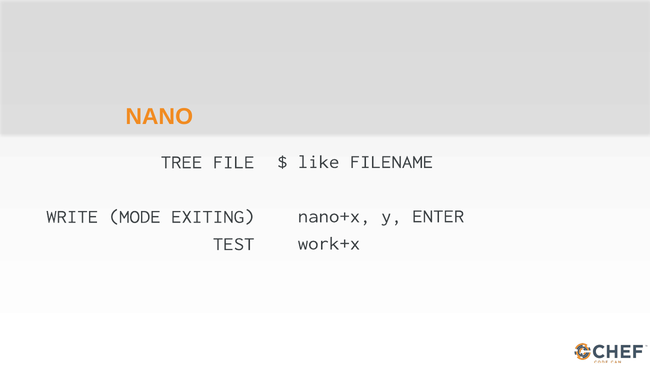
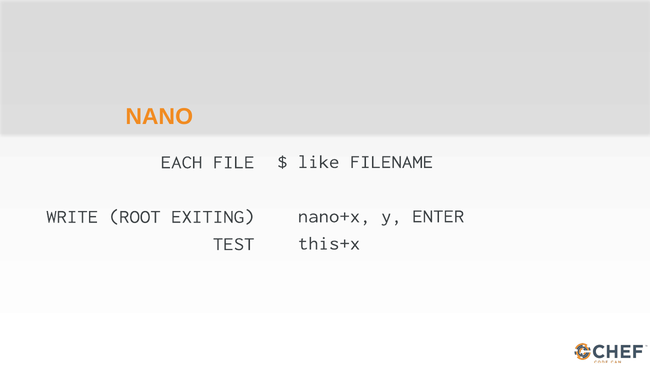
TREE: TREE -> EACH
MODE: MODE -> ROOT
work+x: work+x -> this+x
